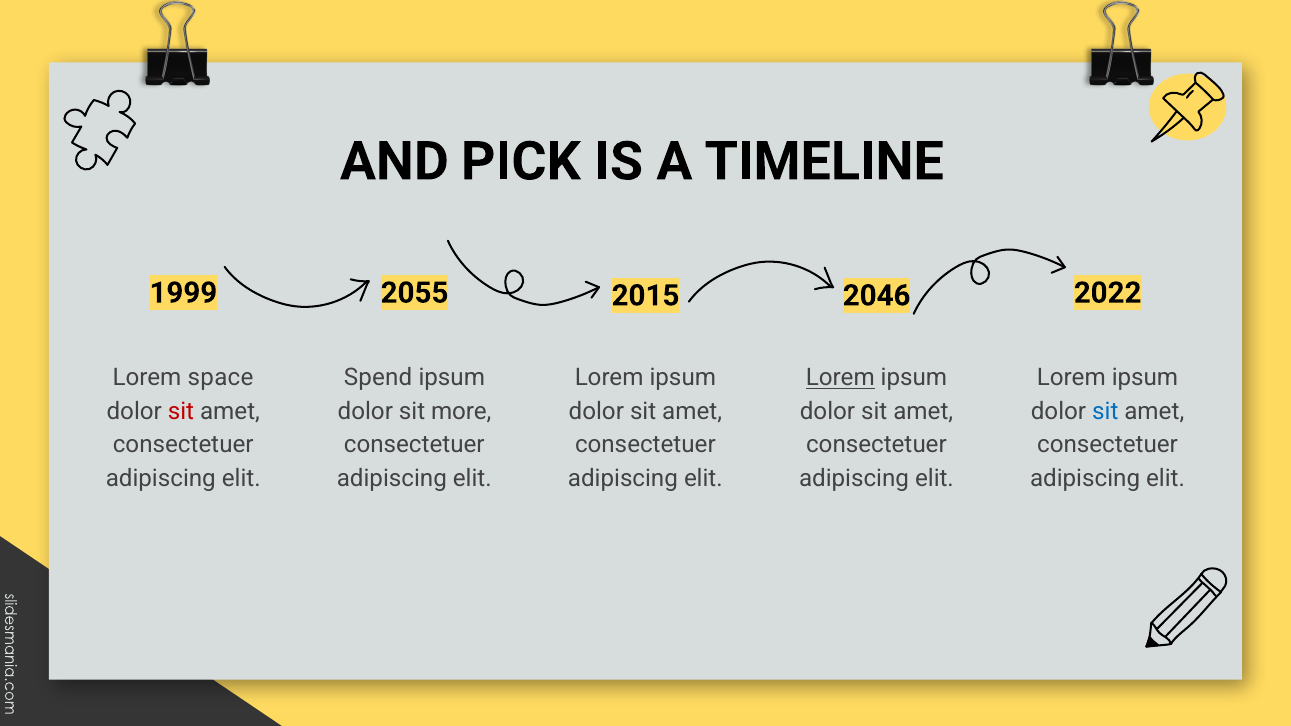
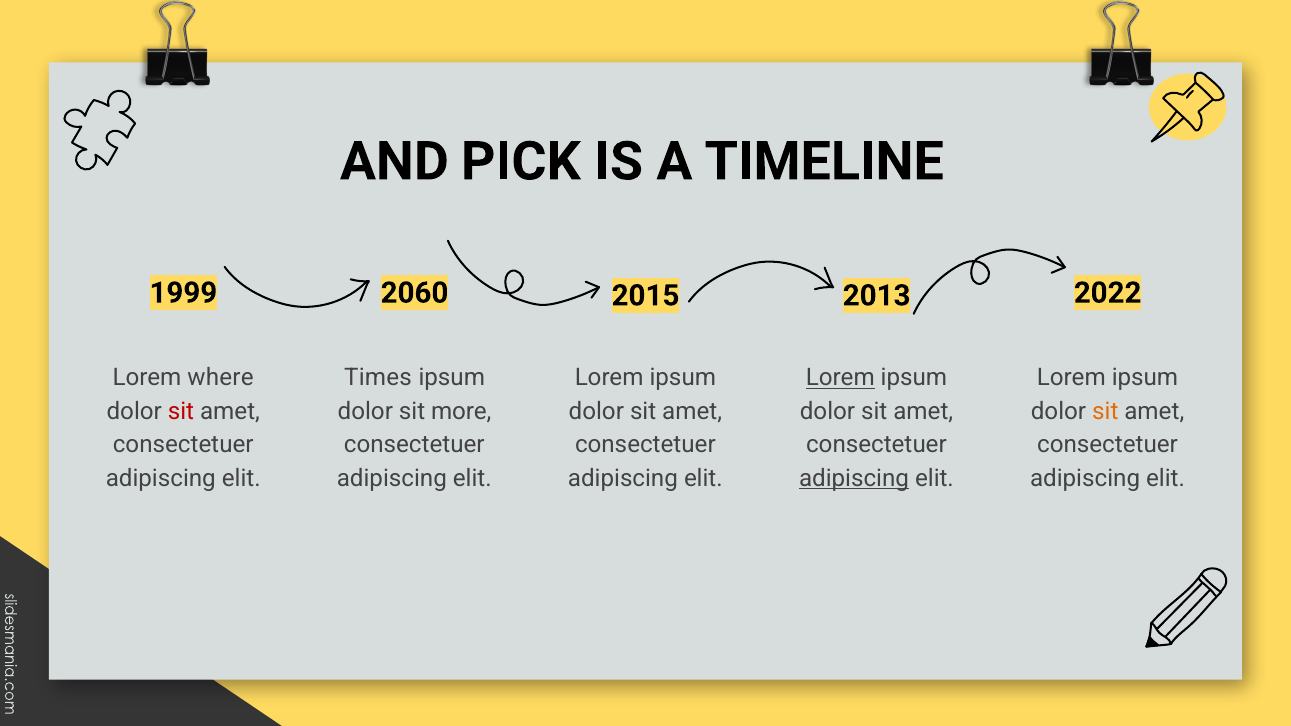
2055: 2055 -> 2060
2046: 2046 -> 2013
space: space -> where
Spend: Spend -> Times
sit at (1105, 411) colour: blue -> orange
adipiscing at (854, 478) underline: none -> present
